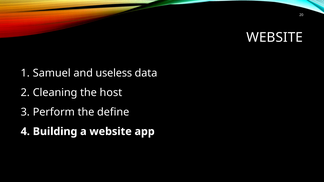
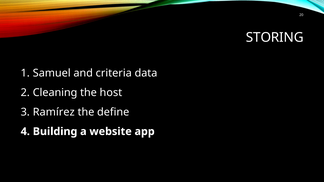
WEBSITE at (275, 37): WEBSITE -> STORING
useless: useless -> criteria
Perform: Perform -> Ramírez
